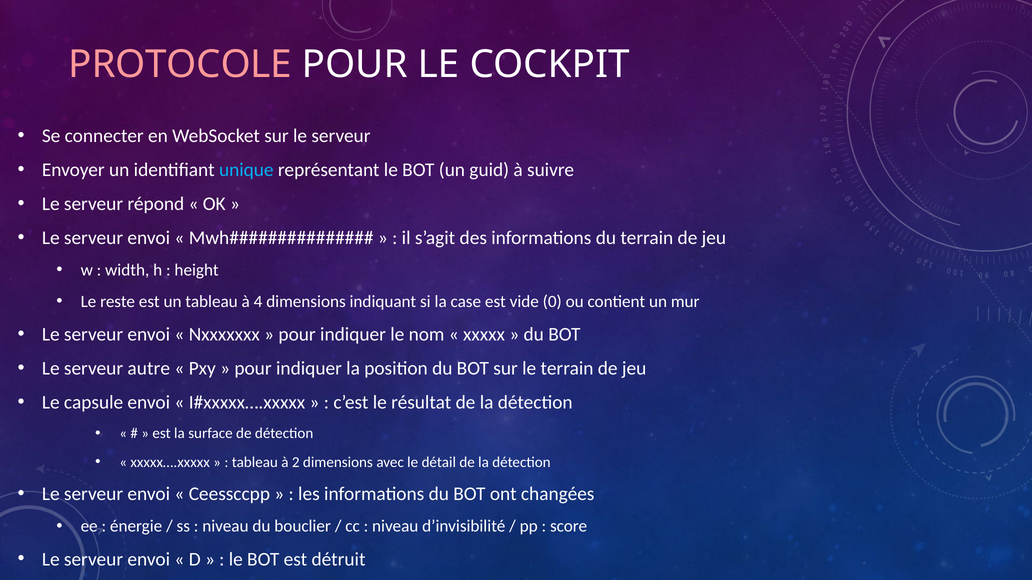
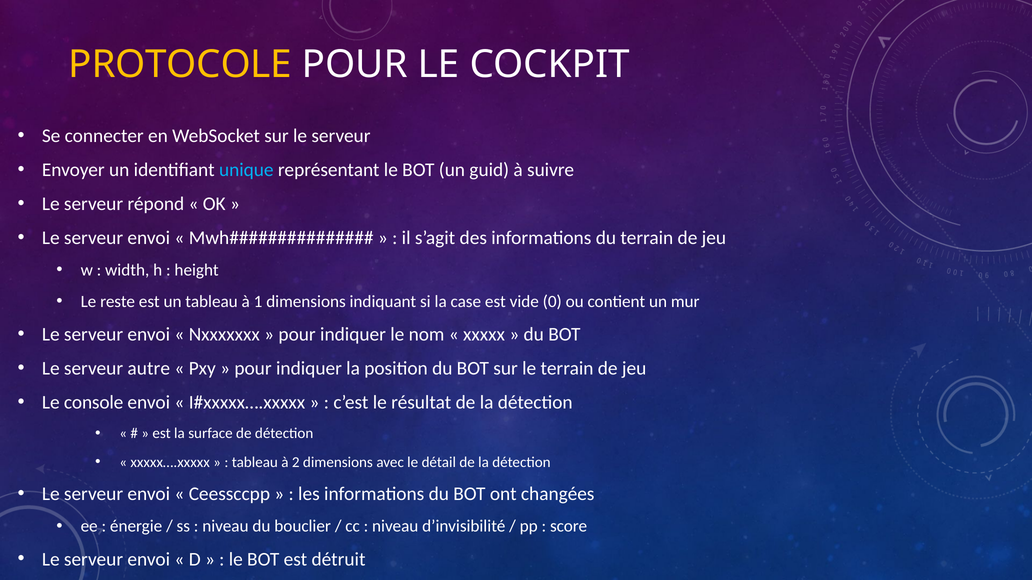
PROTOCOLE colour: pink -> yellow
4: 4 -> 1
capsule: capsule -> console
